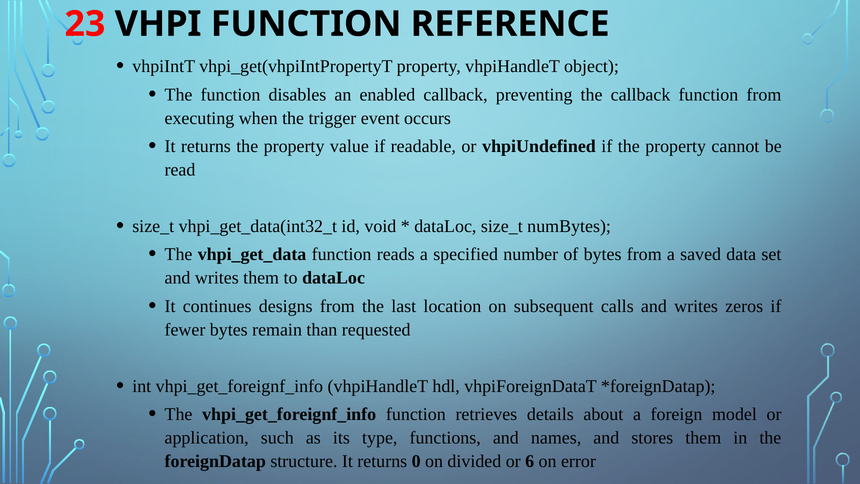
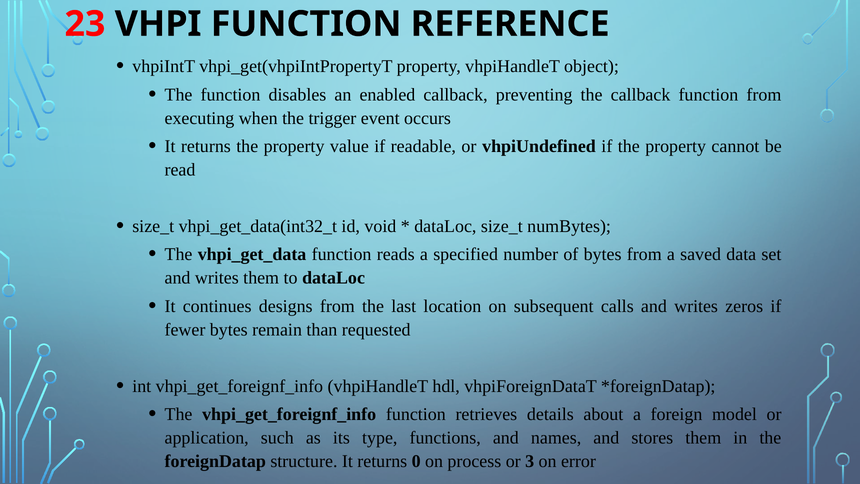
divided: divided -> process
6: 6 -> 3
